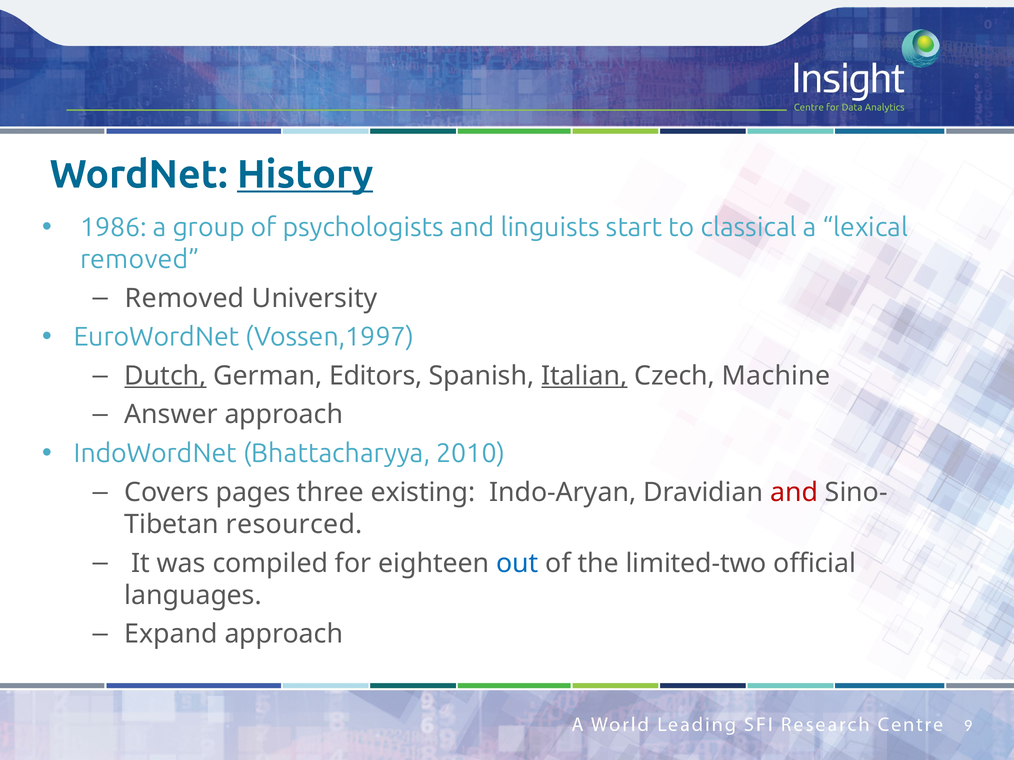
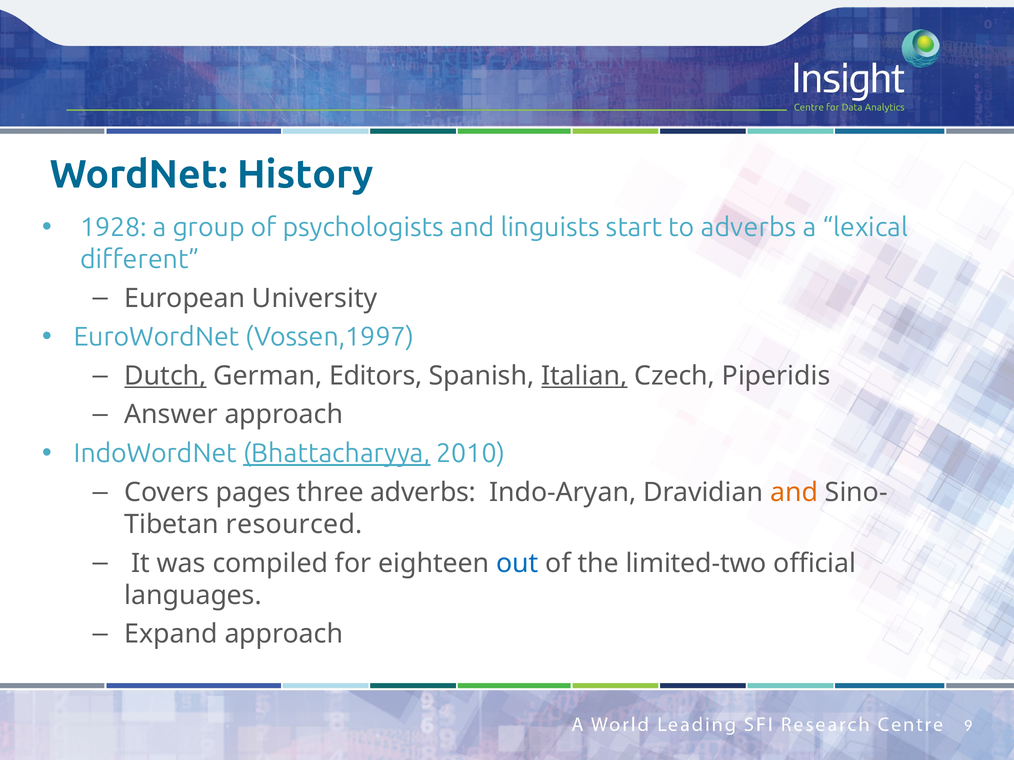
History underline: present -> none
1986: 1986 -> 1928
to classical: classical -> adverbs
removed at (140, 260): removed -> different
Removed at (185, 298): Removed -> European
Machine: Machine -> Piperidis
Bhattacharyya underline: none -> present
three existing: existing -> adverbs
and at (794, 493) colour: red -> orange
